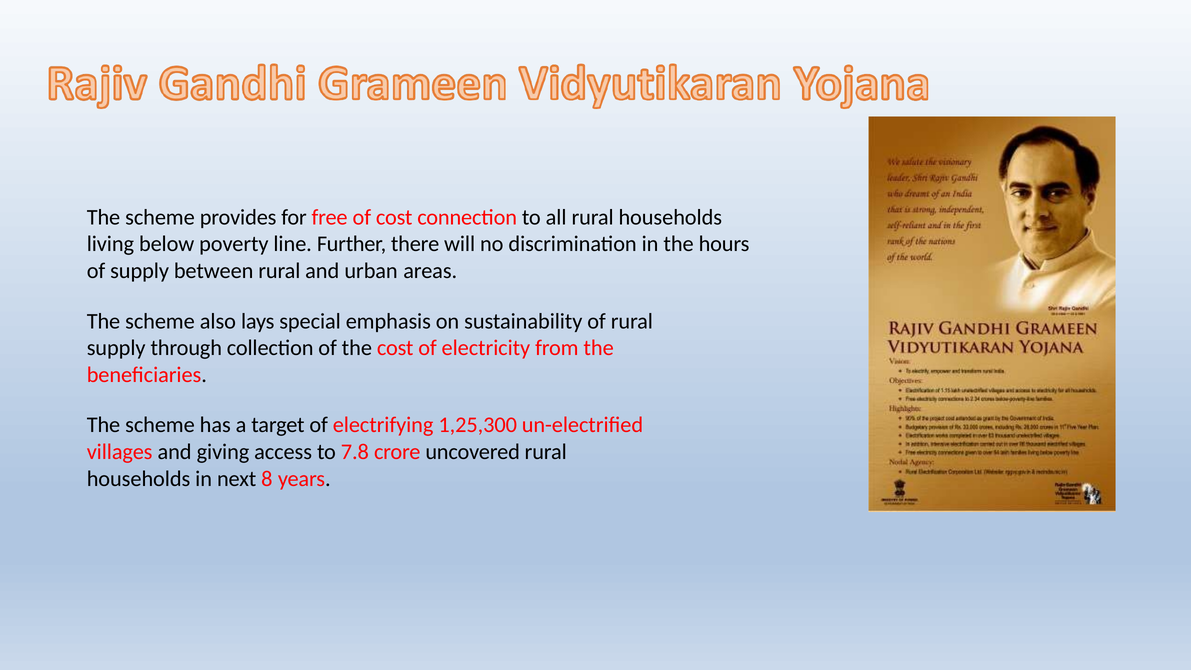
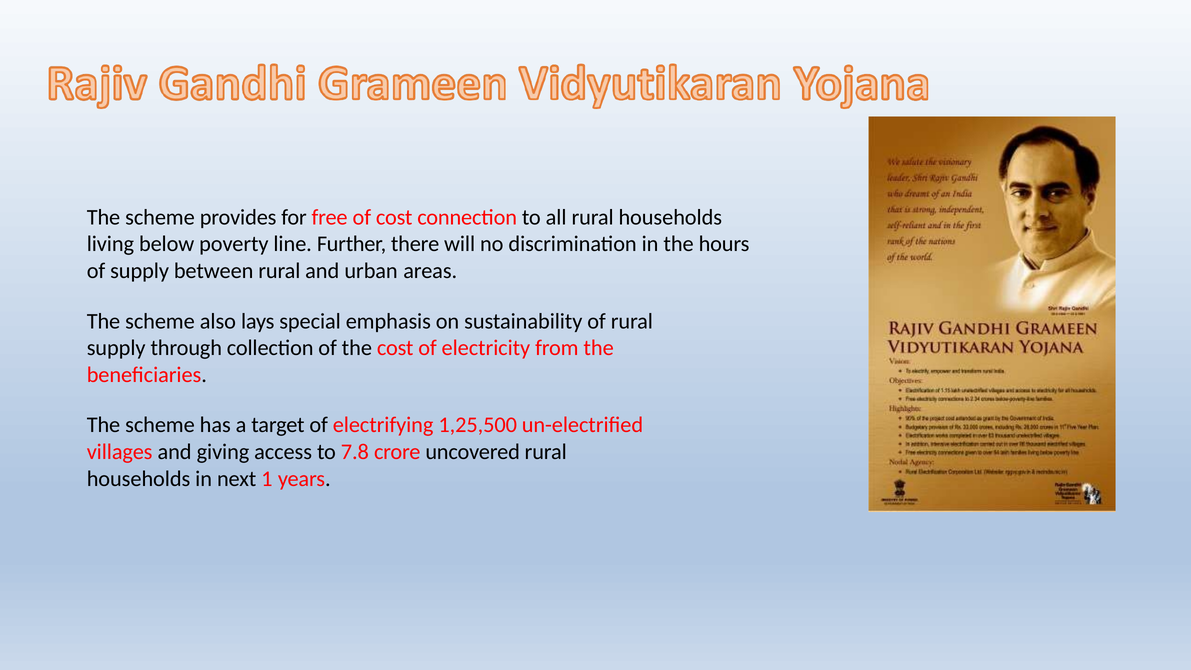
1,25,300: 1,25,300 -> 1,25,500
8: 8 -> 1
